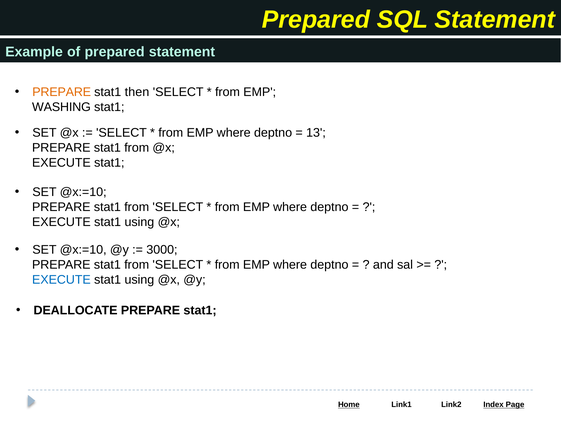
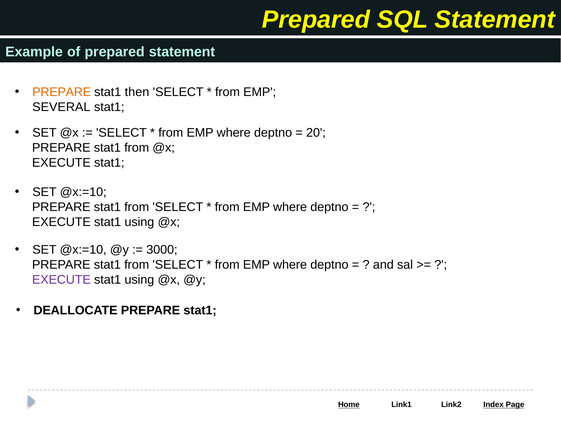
WASHING: WASHING -> SEVERAL
13: 13 -> 20
EXECUTE at (61, 279) colour: blue -> purple
